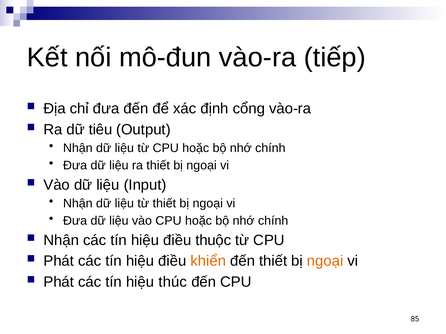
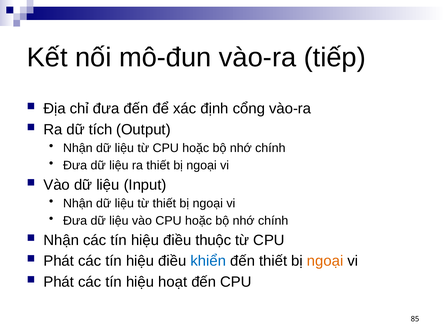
tiêu: tiêu -> tích
khiển colour: orange -> blue
thúc: thúc -> hoạt
